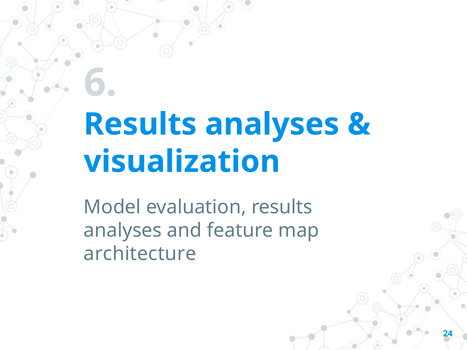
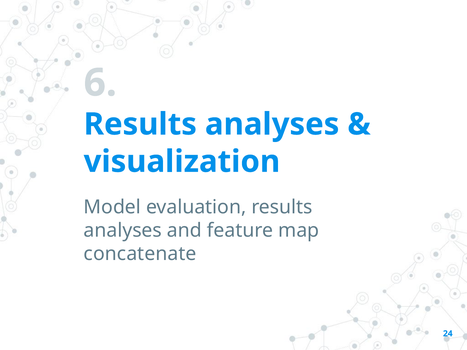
architecture: architecture -> concatenate
